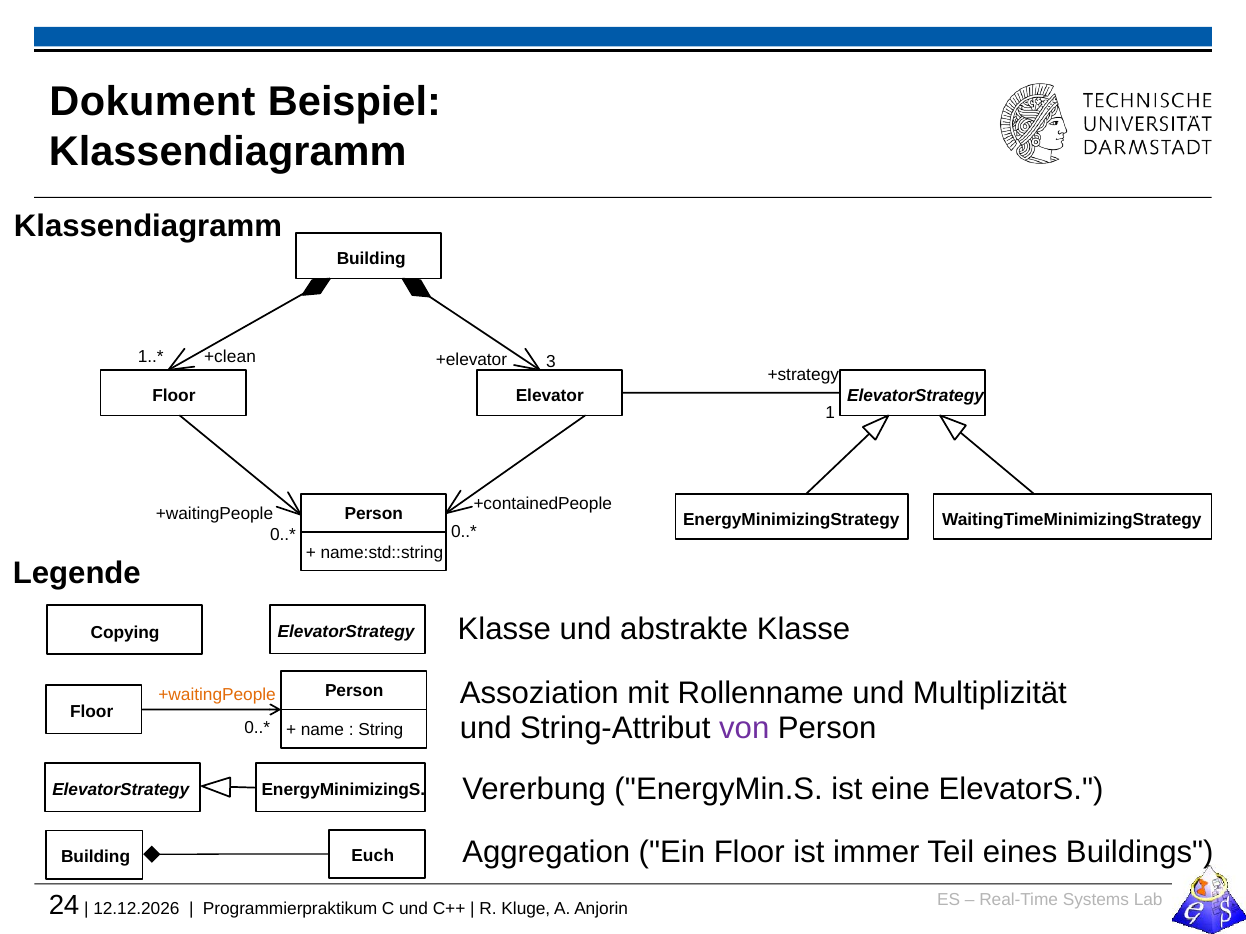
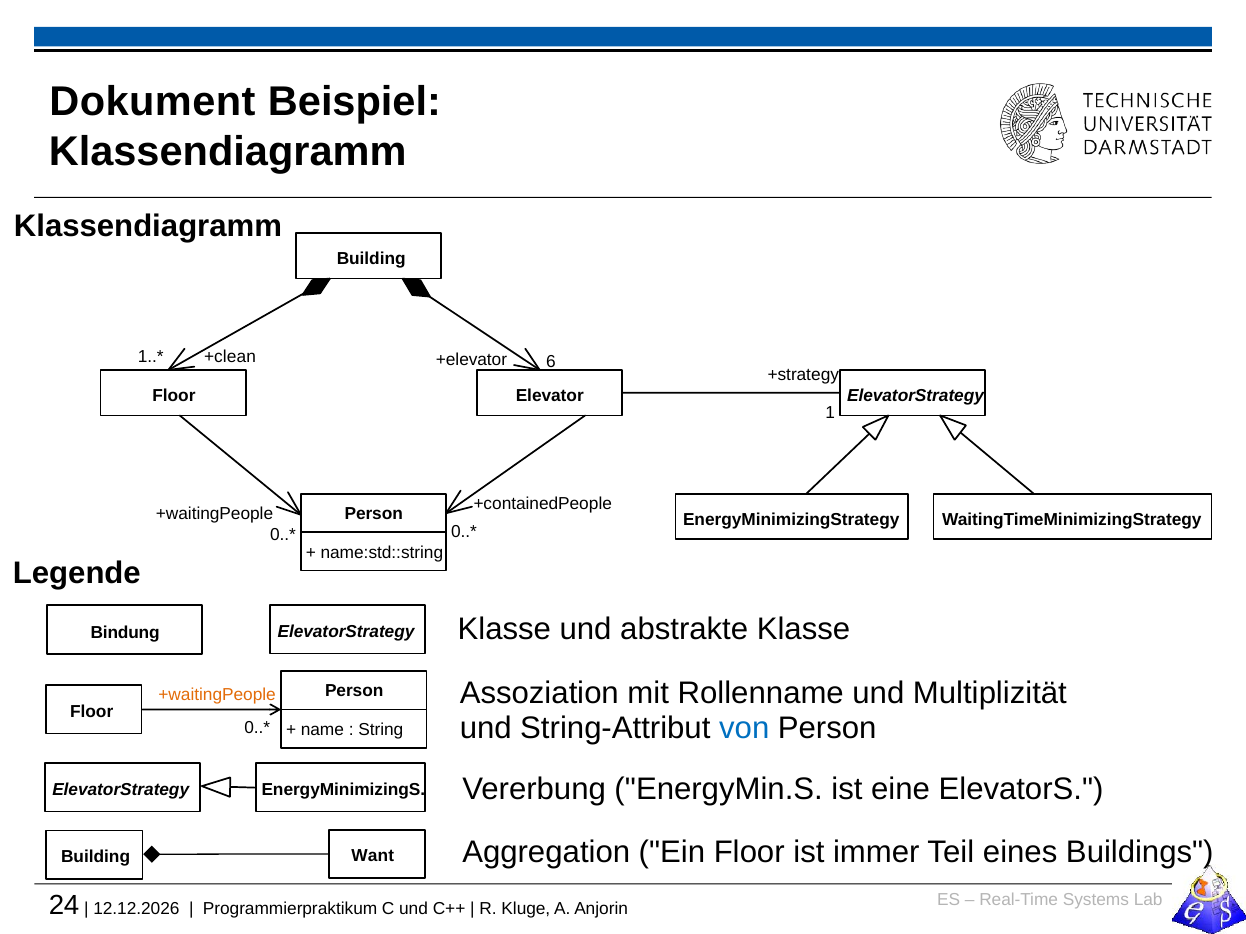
3: 3 -> 6
Copying: Copying -> Bindung
von colour: purple -> blue
Euch: Euch -> Want
